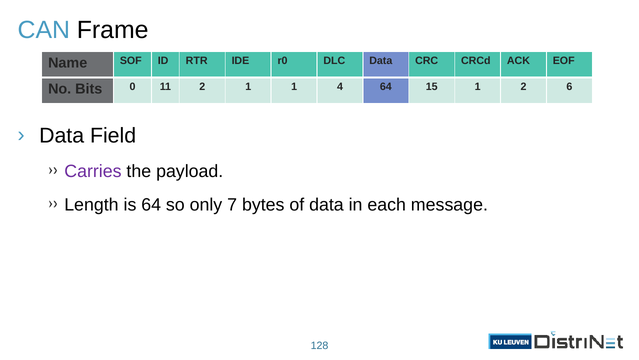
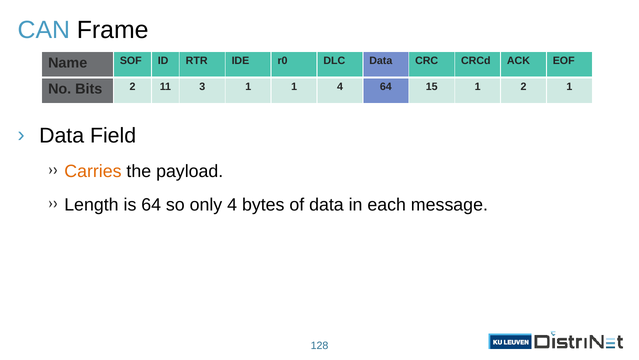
Bits 0: 0 -> 2
11 2: 2 -> 3
2 6: 6 -> 1
Carries colour: purple -> orange
only 7: 7 -> 4
